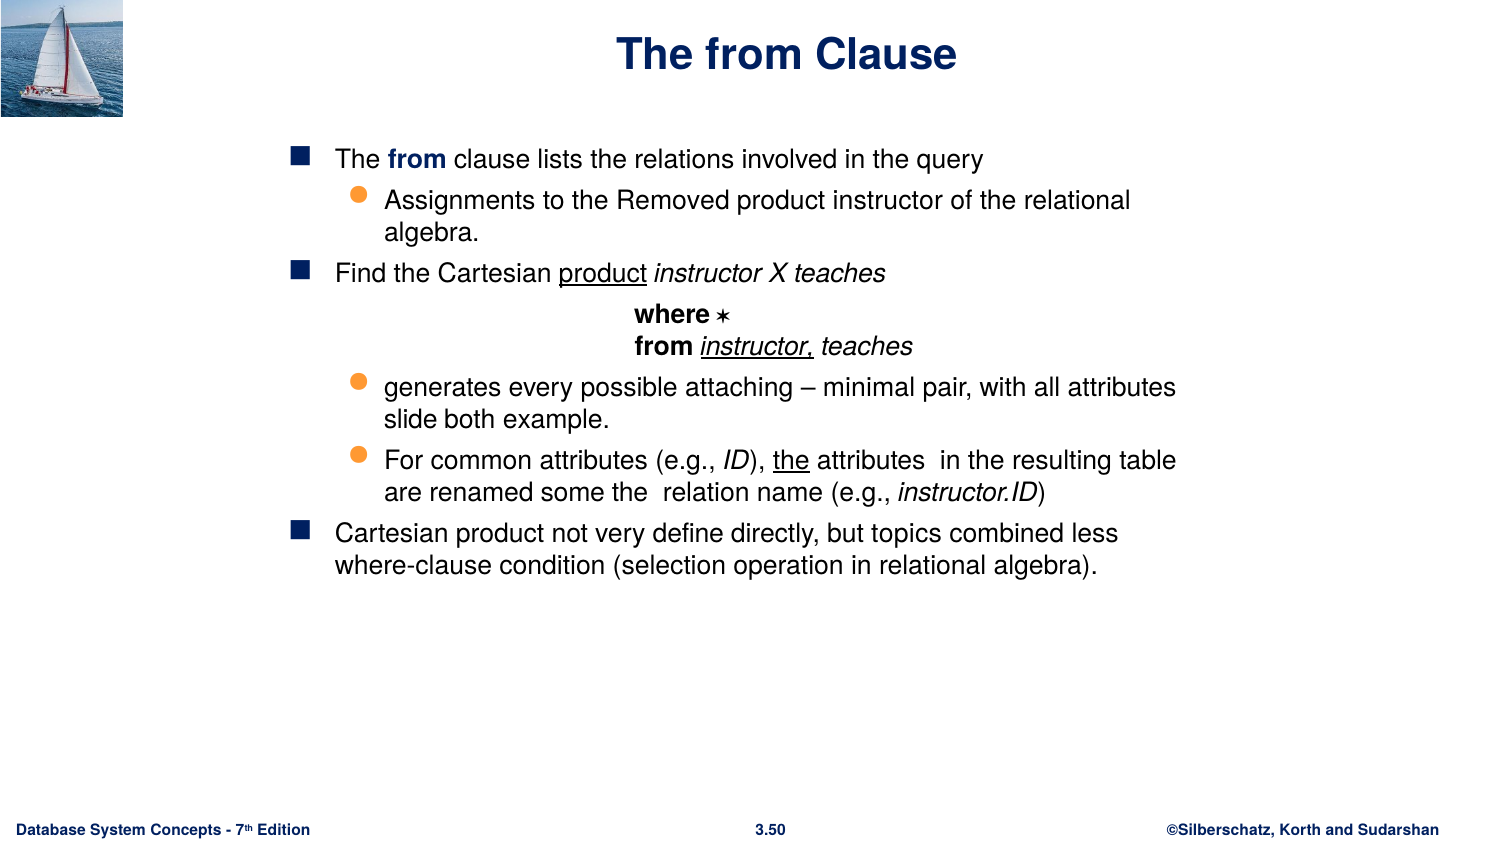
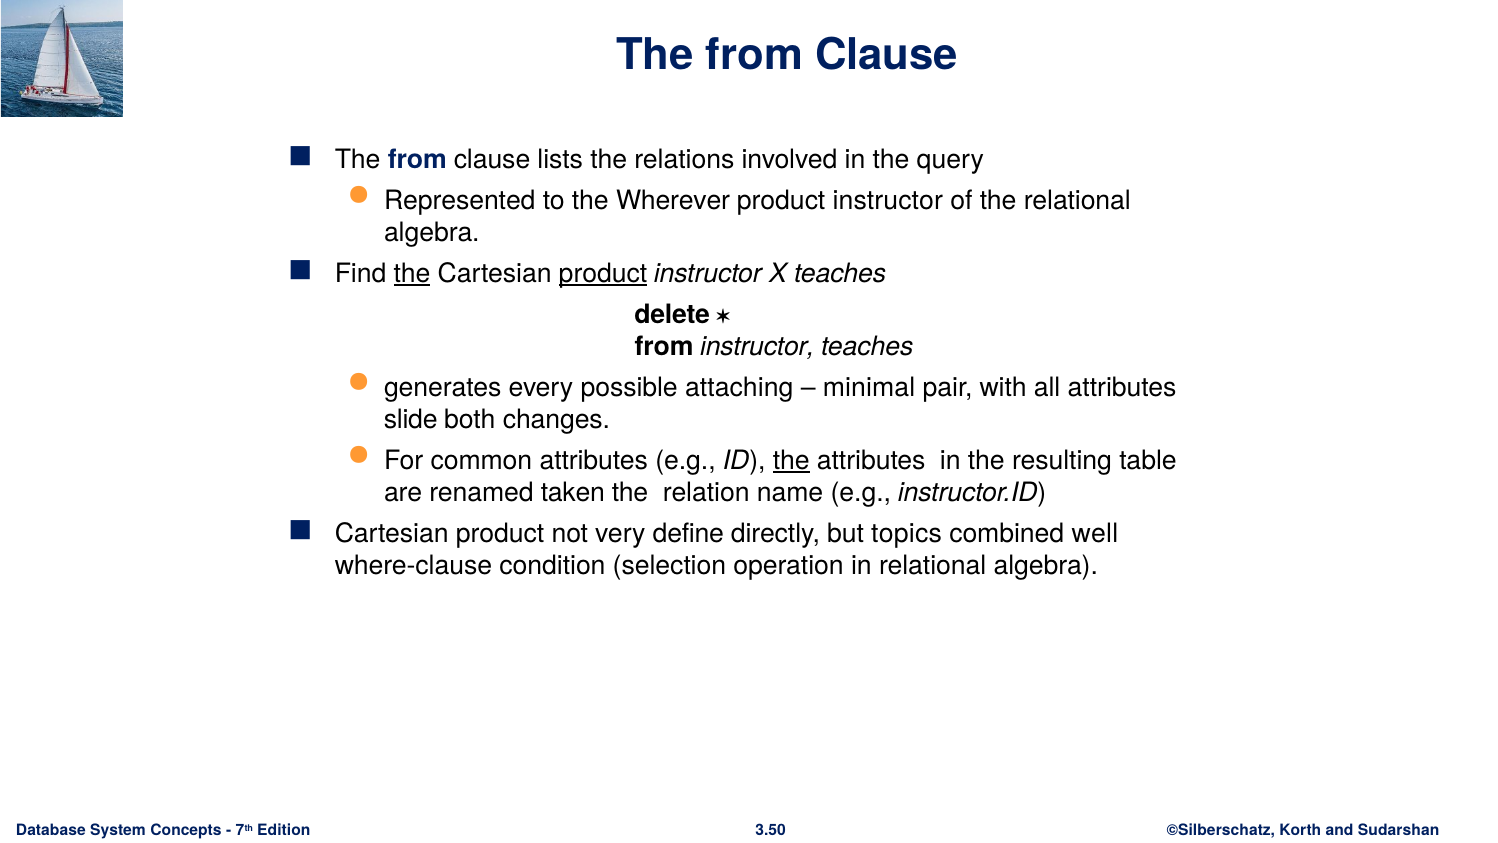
Assignments: Assignments -> Represented
Removed: Removed -> Wherever
the at (412, 273) underline: none -> present
where: where -> delete
instructor at (757, 346) underline: present -> none
example: example -> changes
some: some -> taken
less: less -> well
